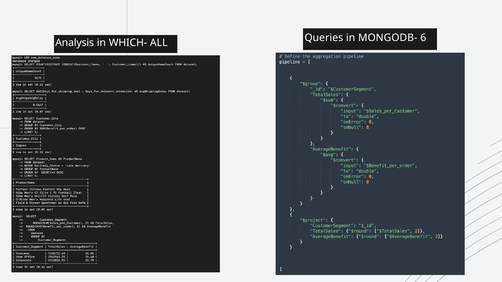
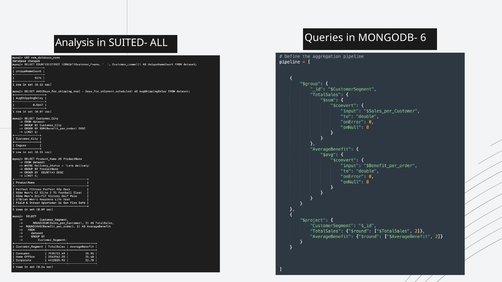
WHICH-: WHICH- -> SUITED-
